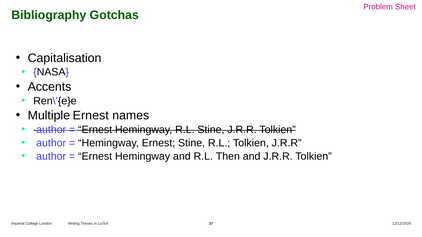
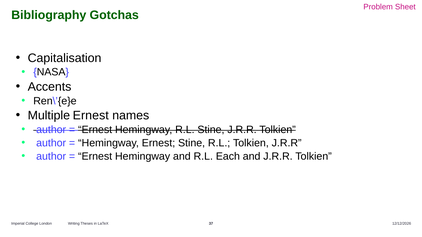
Then: Then -> Each
